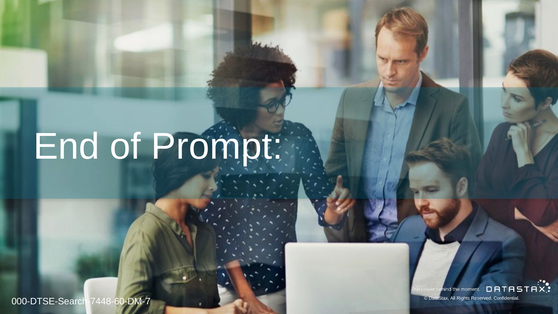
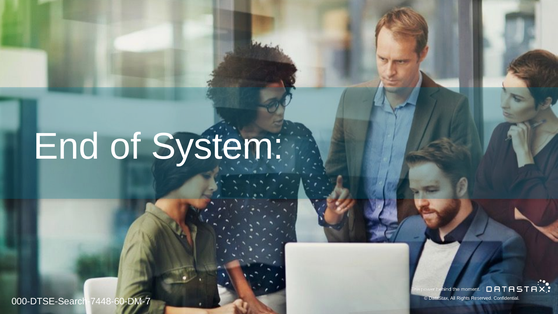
Prompt: Prompt -> System
